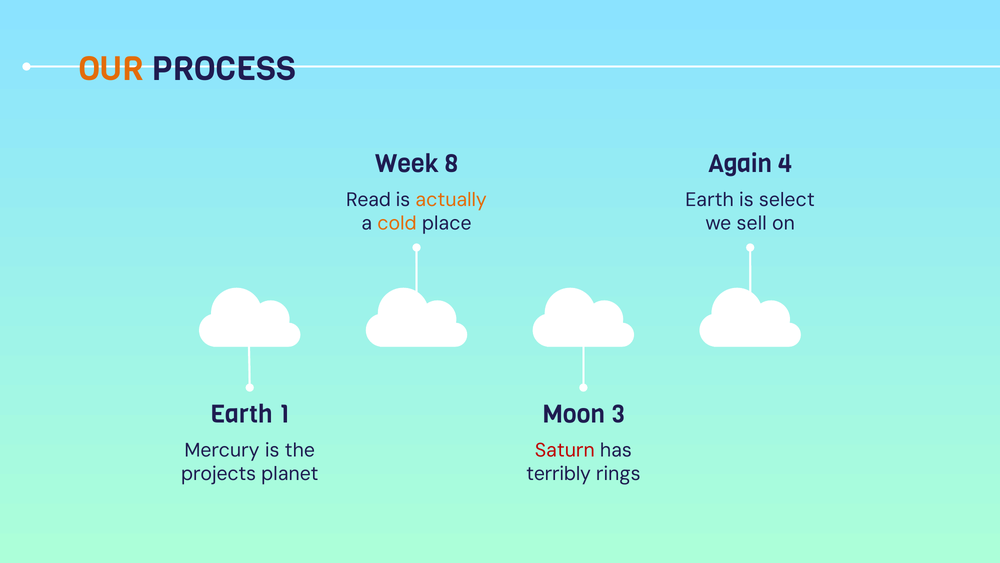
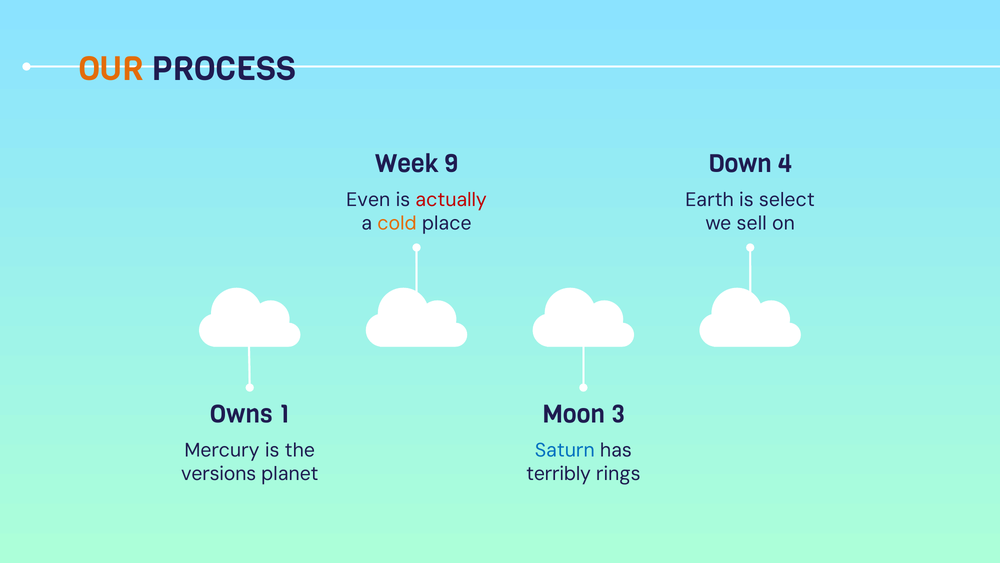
8: 8 -> 9
Again: Again -> Down
Read: Read -> Even
actually colour: orange -> red
Earth at (241, 414): Earth -> Owns
Saturn colour: red -> blue
projects: projects -> versions
